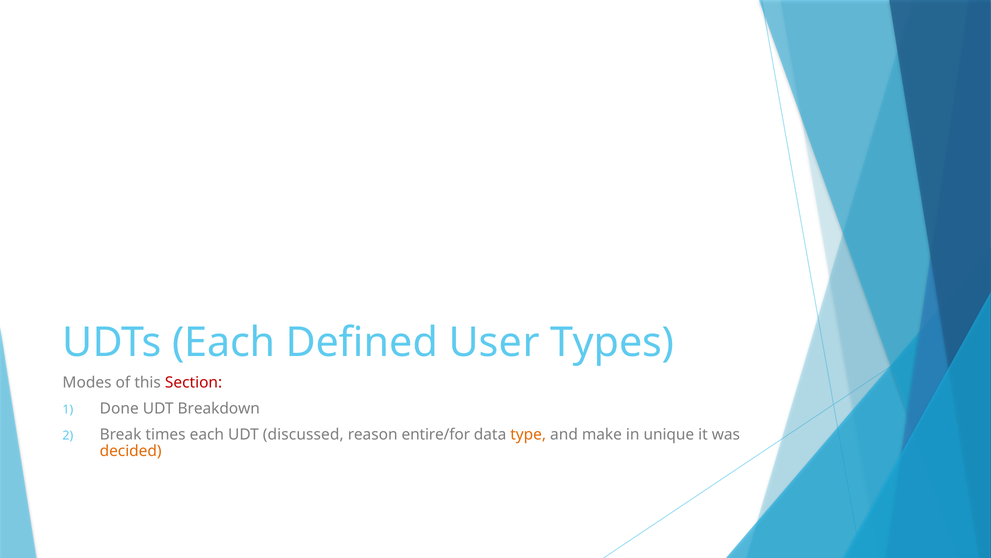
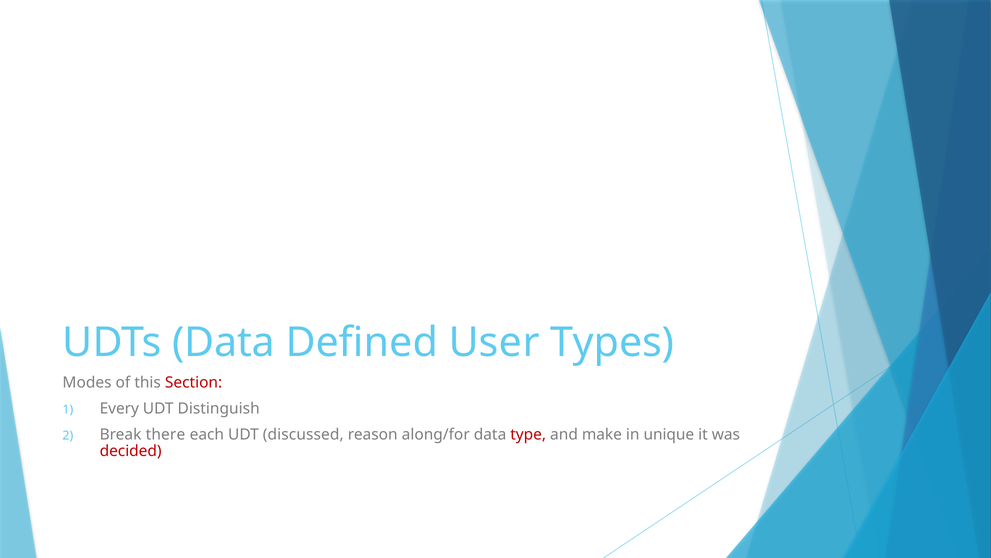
UDTs Each: Each -> Data
Done: Done -> Every
Breakdown: Breakdown -> Distinguish
times: times -> there
entire/for: entire/for -> along/for
type colour: orange -> red
decided colour: orange -> red
